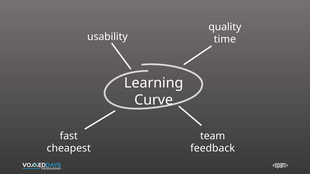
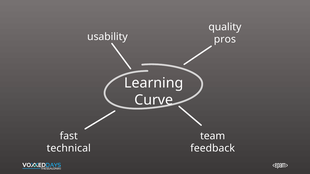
time: time -> pros
cheapest: cheapest -> technical
